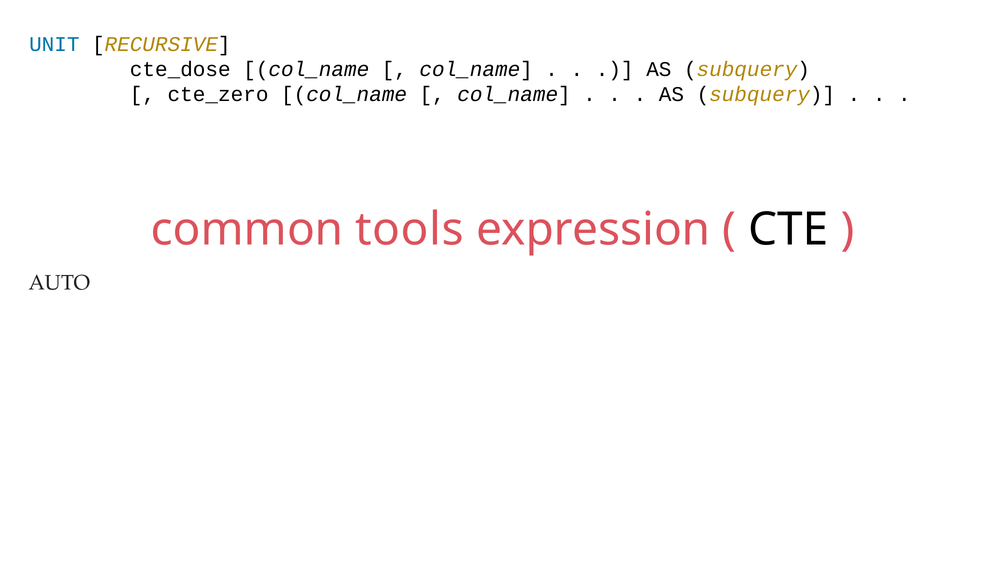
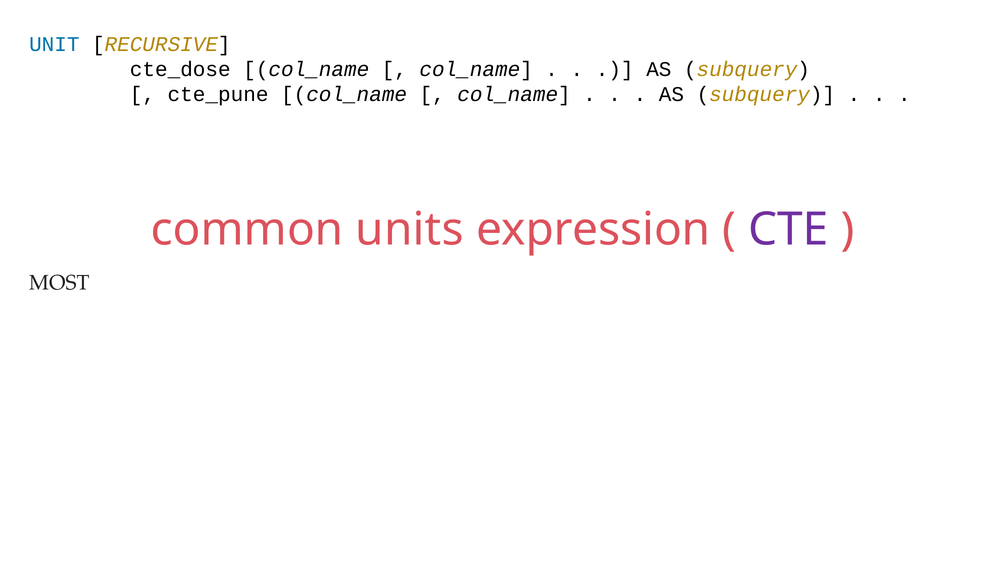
cte_zero: cte_zero -> cte_pune
tools: tools -> units
CTE colour: black -> purple
AUTO: AUTO -> MOST
